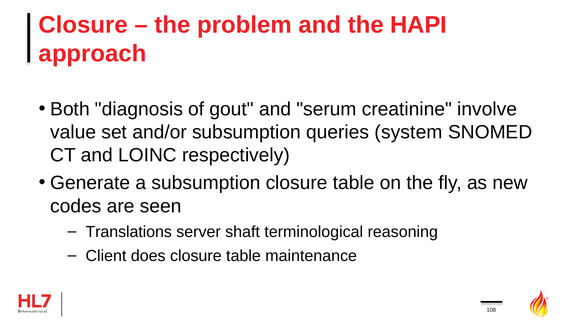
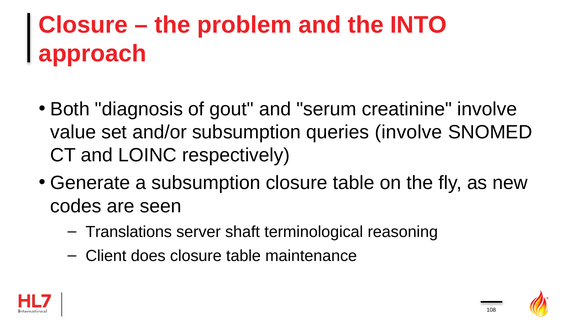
HAPI: HAPI -> INTO
queries system: system -> involve
